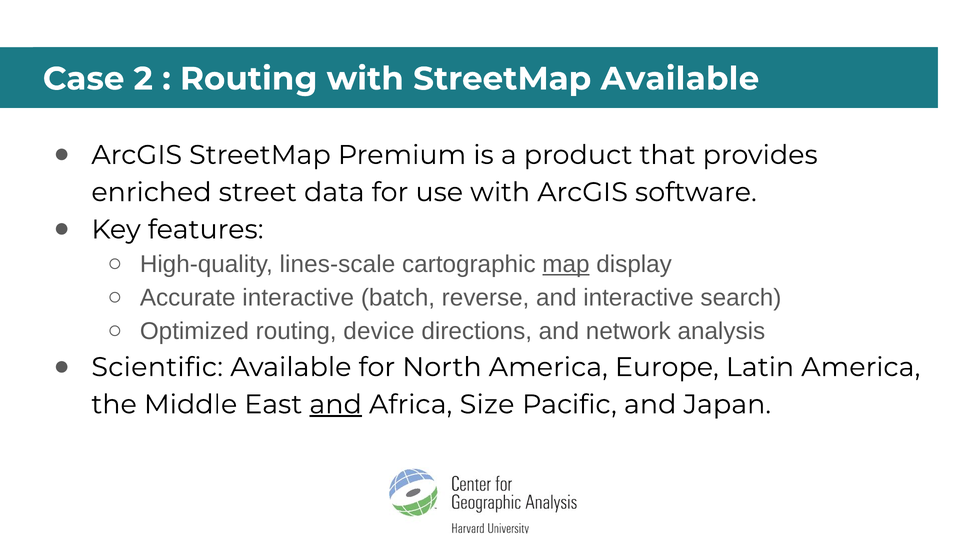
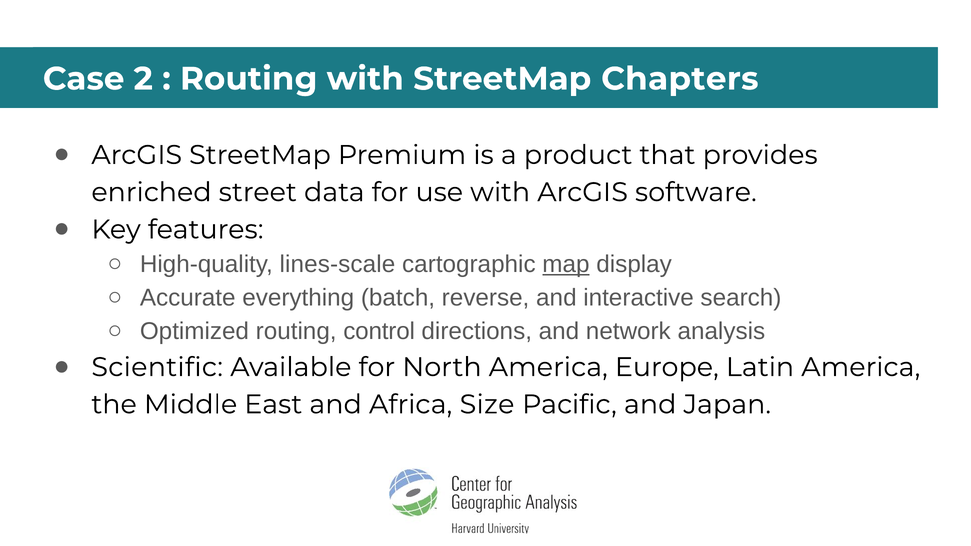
StreetMap Available: Available -> Chapters
Accurate interactive: interactive -> everything
device: device -> control
and at (336, 405) underline: present -> none
